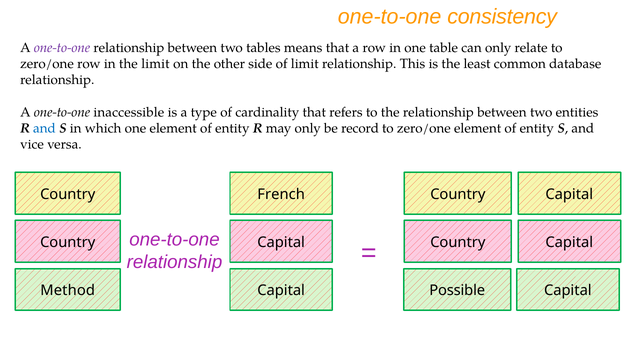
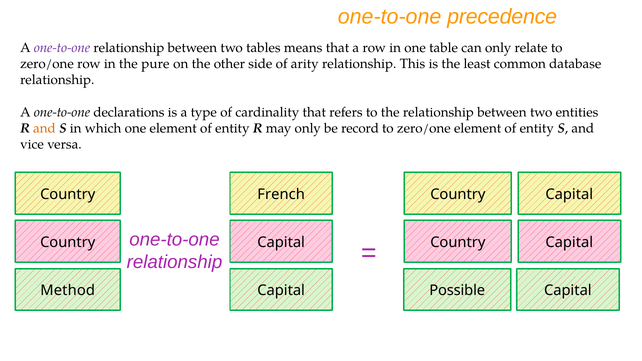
consistency: consistency -> precedence
the limit: limit -> pure
of limit: limit -> arity
inaccessible: inaccessible -> declarations
and at (44, 128) colour: blue -> orange
